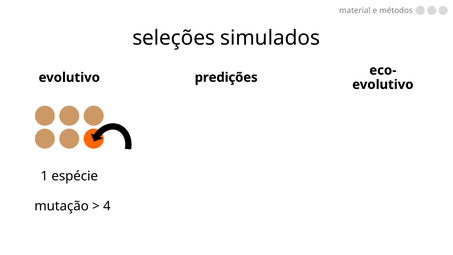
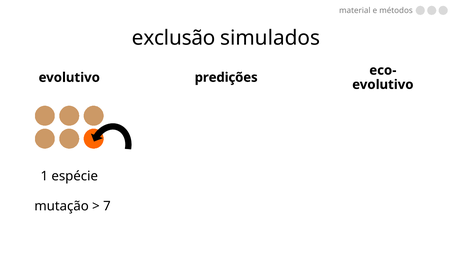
seleções: seleções -> exclusão
4: 4 -> 7
